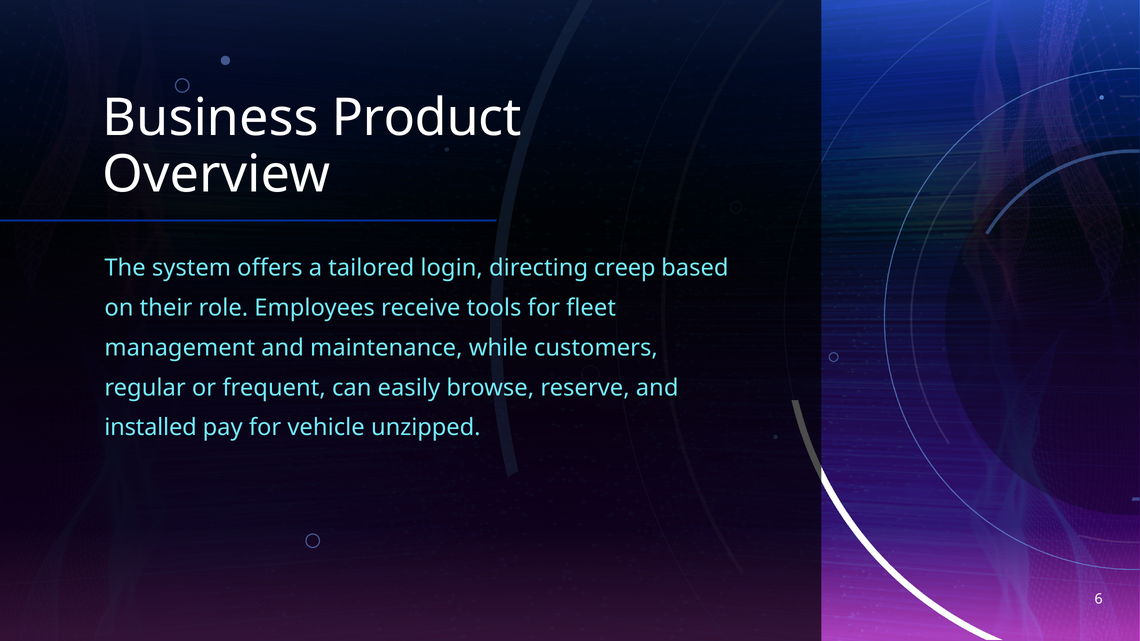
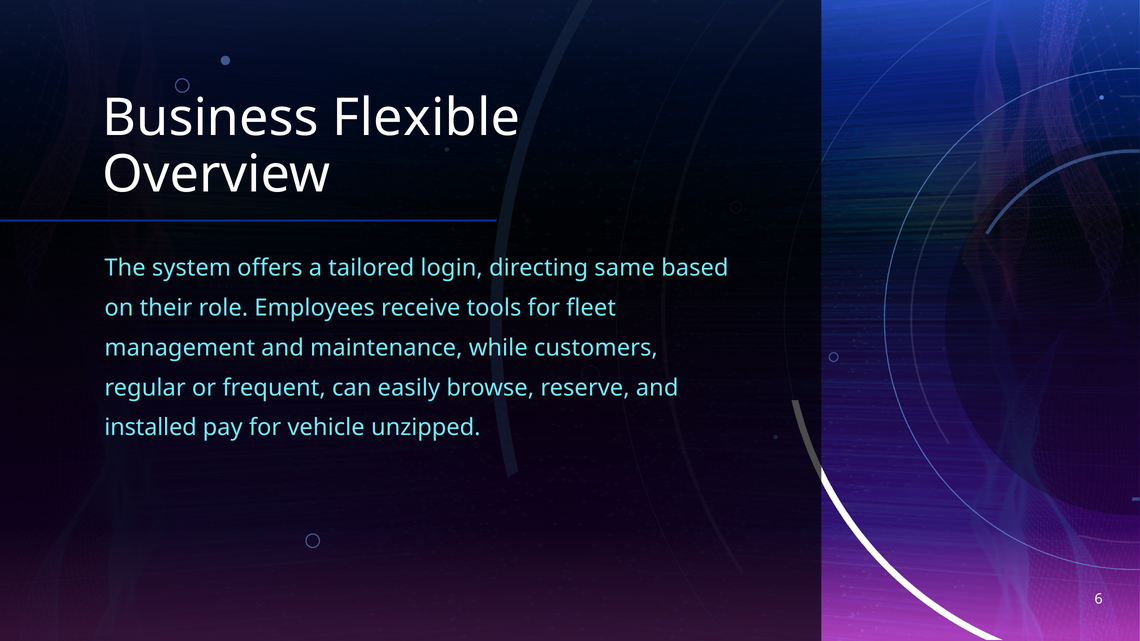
Product: Product -> Flexible
creep: creep -> same
